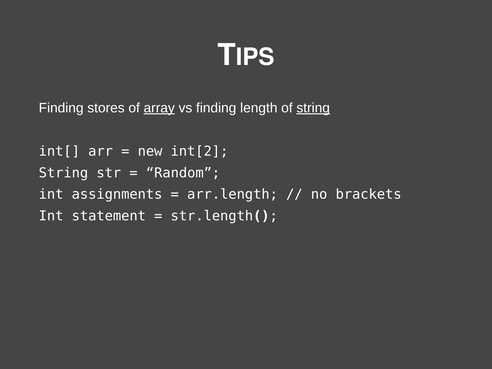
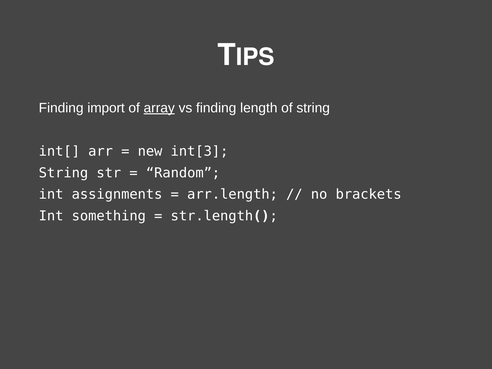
stores: stores -> import
string at (313, 108) underline: present -> none
int[2: int[2 -> int[3
statement: statement -> something
